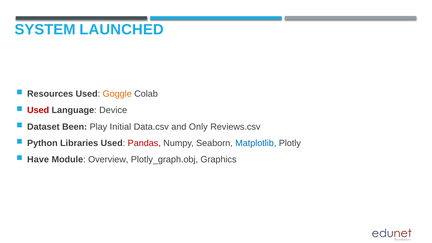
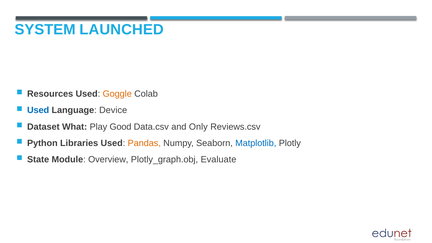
Used at (38, 110) colour: red -> blue
Been: Been -> What
Initial: Initial -> Good
Pandas colour: red -> orange
Have: Have -> State
Graphics: Graphics -> Evaluate
